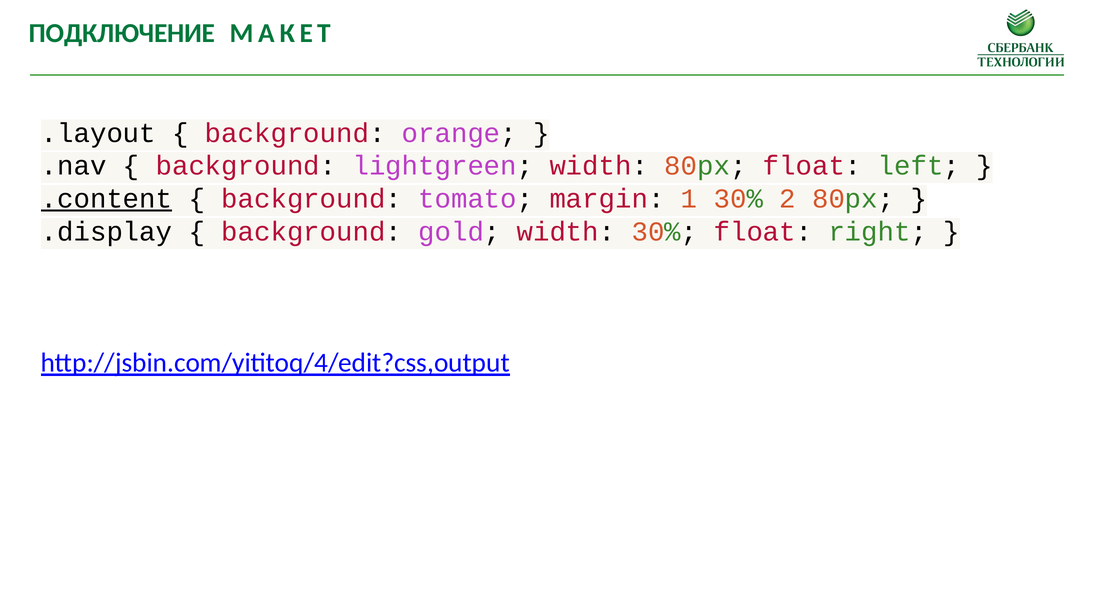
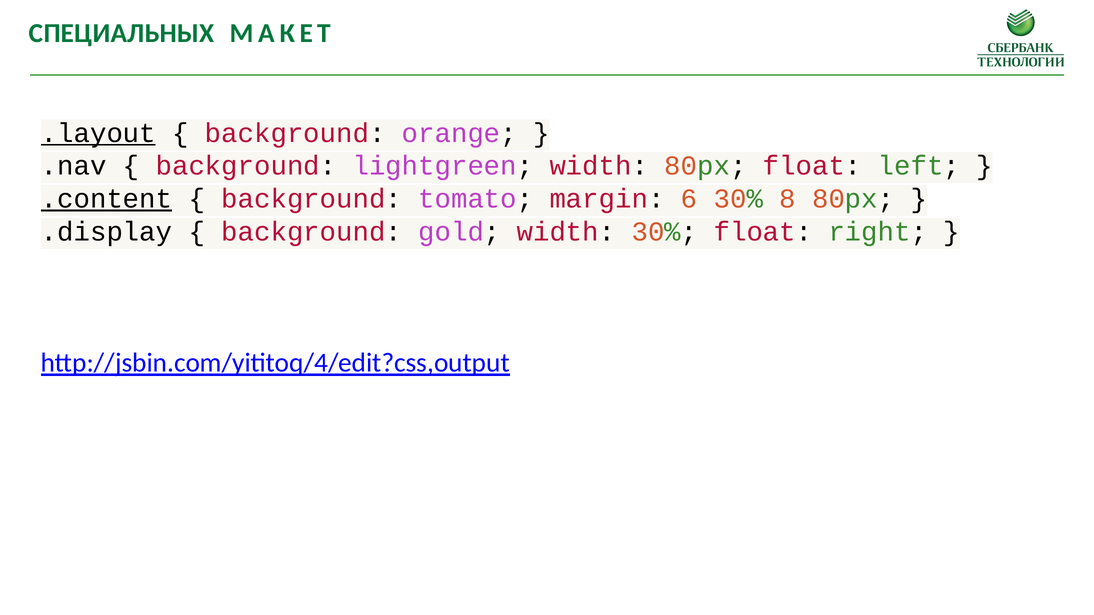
ПОДКЛЮЧЕНИЕ: ПОДКЛЮЧЕНИЕ -> СПЕЦИАЛЬНЫХ
.layout underline: none -> present
1: 1 -> 6
2: 2 -> 8
